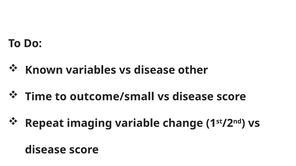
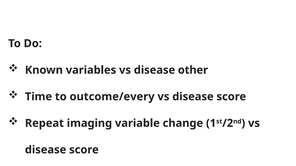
outcome/small: outcome/small -> outcome/every
